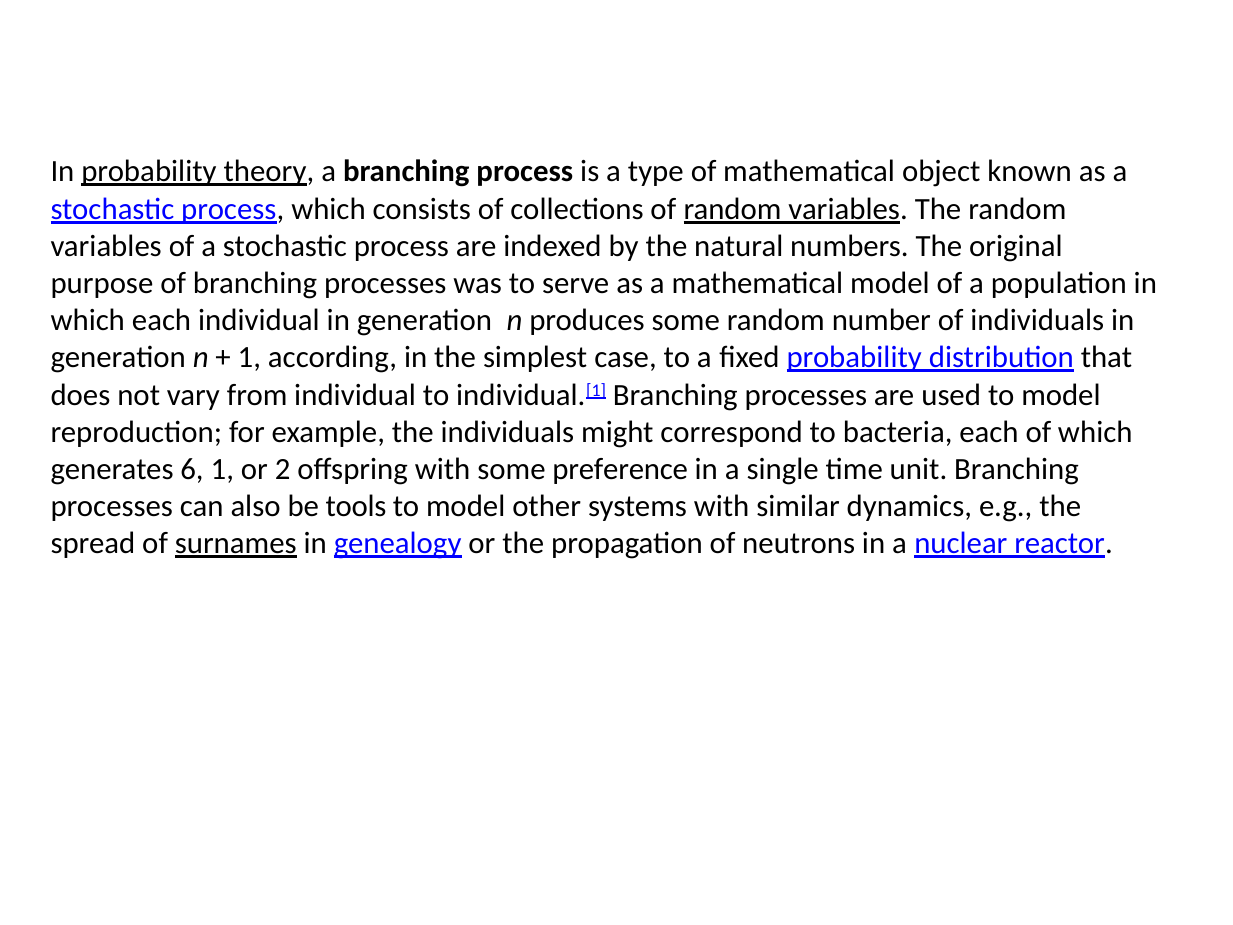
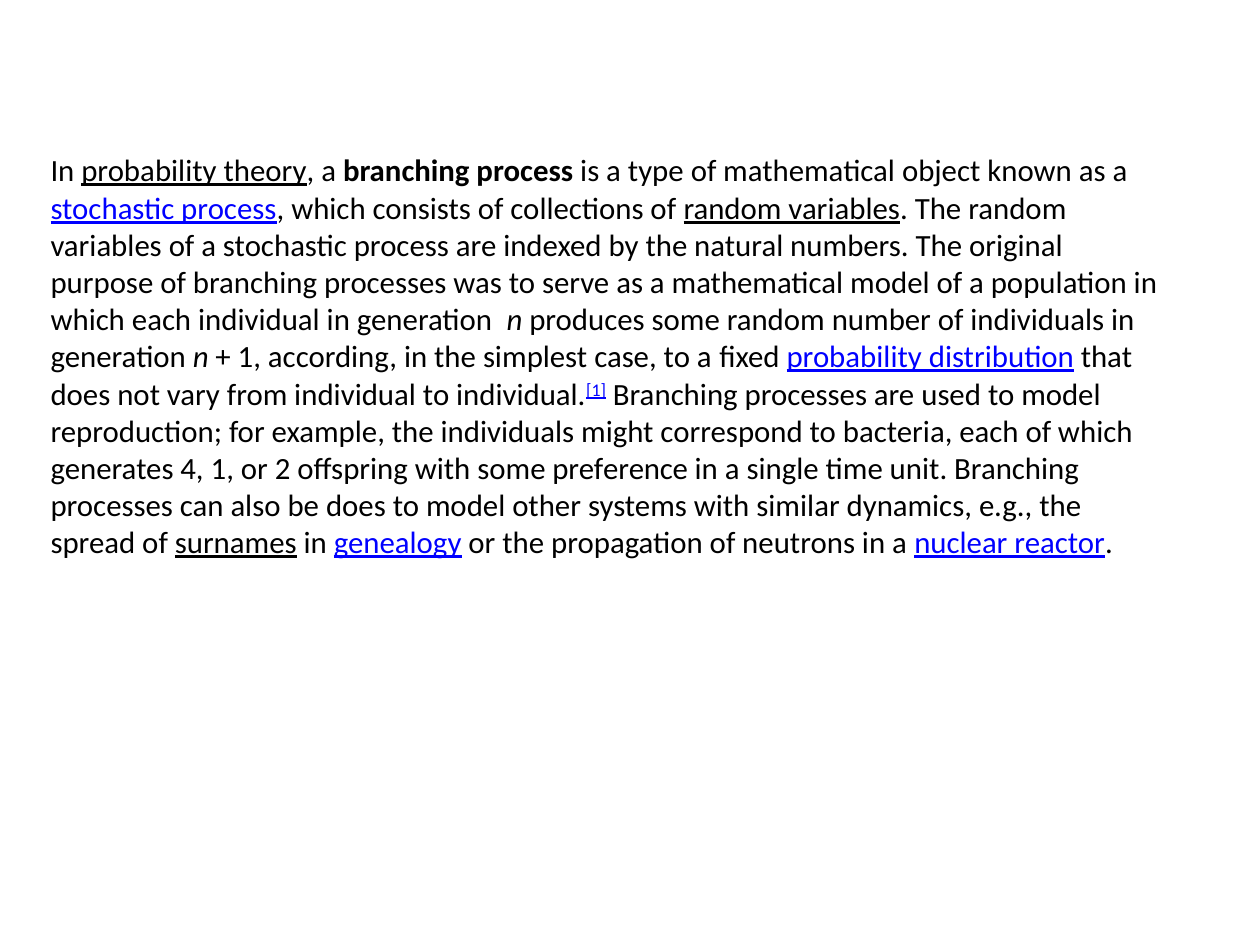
6: 6 -> 4
be tools: tools -> does
